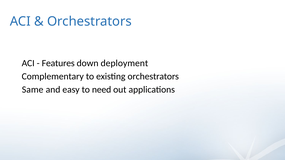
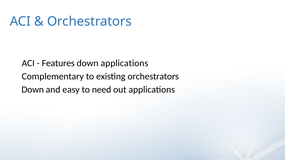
down deployment: deployment -> applications
Same at (33, 90): Same -> Down
